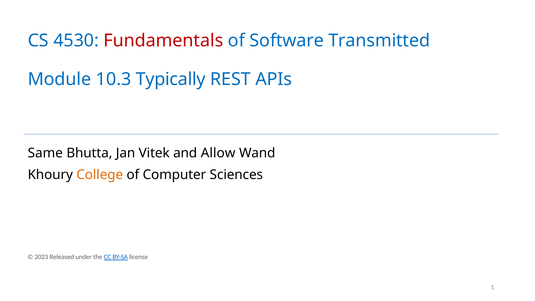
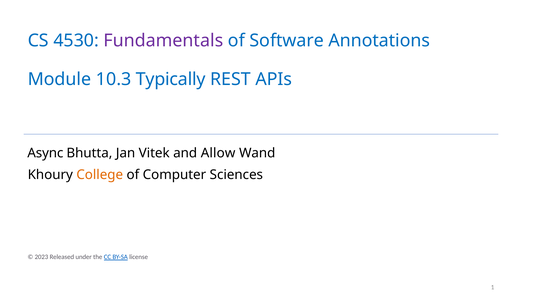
Fundamentals colour: red -> purple
Transmitted: Transmitted -> Annotations
Same: Same -> Async
